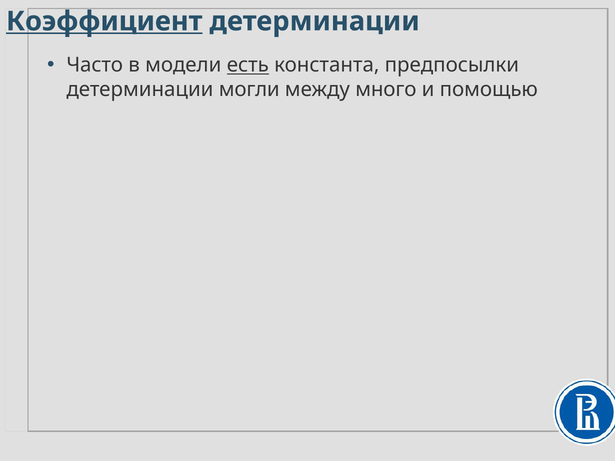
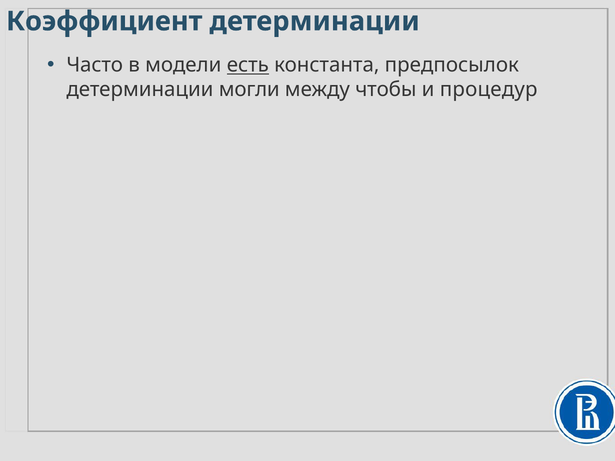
Коэффициент underline: present -> none
предпосылки: предпосылки -> предпосылок
много: много -> чтобы
помощью: помощью -> процедур
